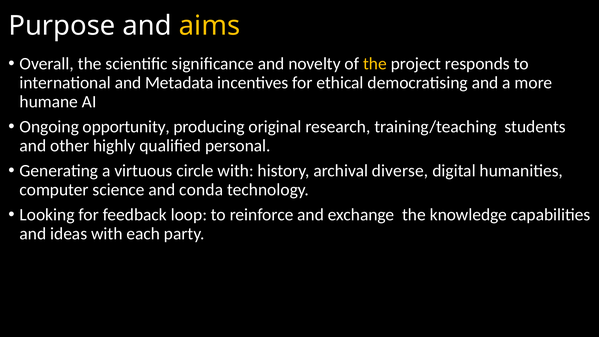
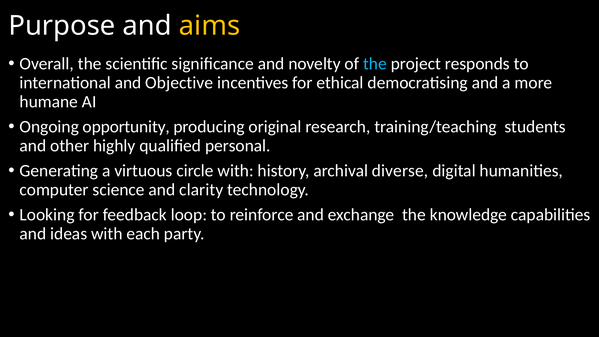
the at (375, 64) colour: yellow -> light blue
Metadata: Metadata -> Objective
conda: conda -> clarity
